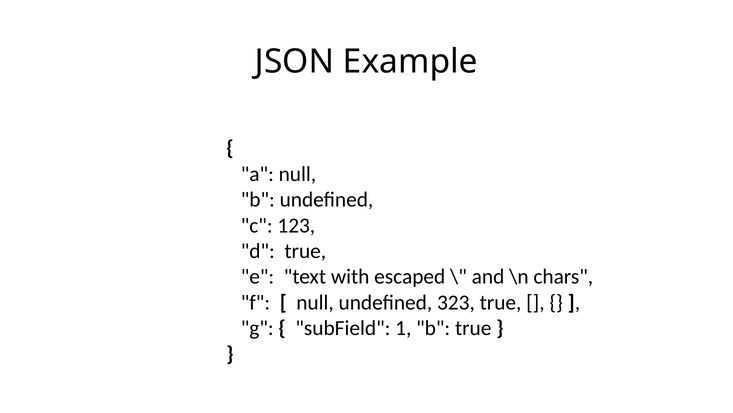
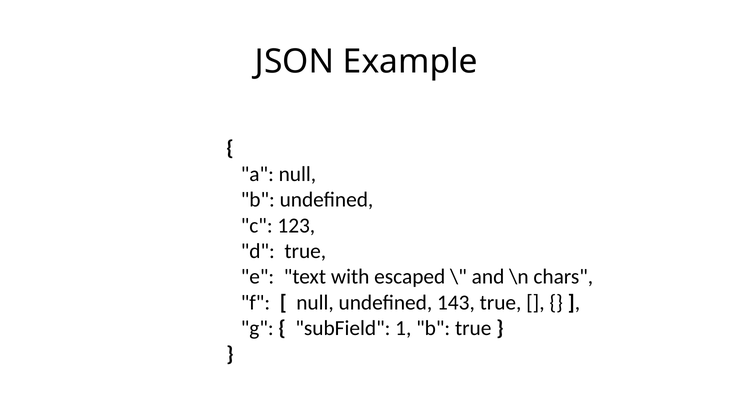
323: 323 -> 143
